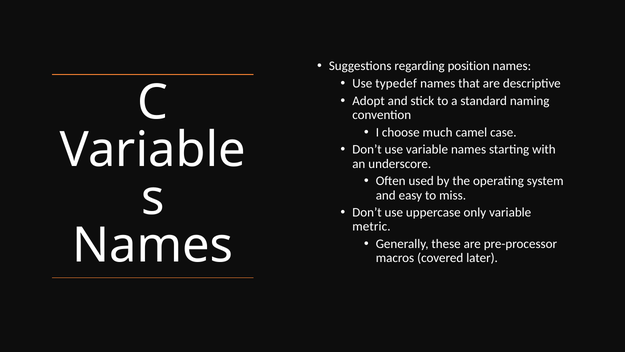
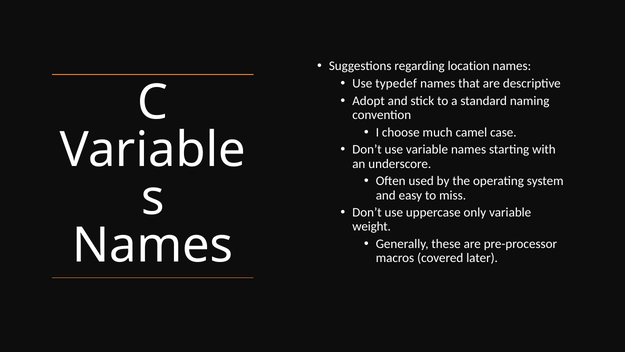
position: position -> location
metric: metric -> weight
